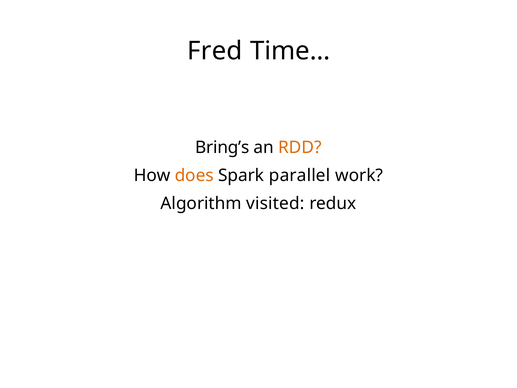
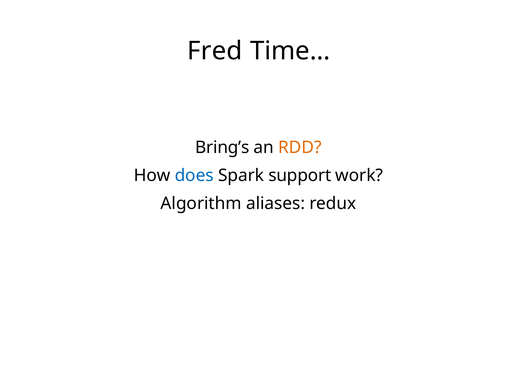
does colour: orange -> blue
parallel: parallel -> support
visited: visited -> aliases
